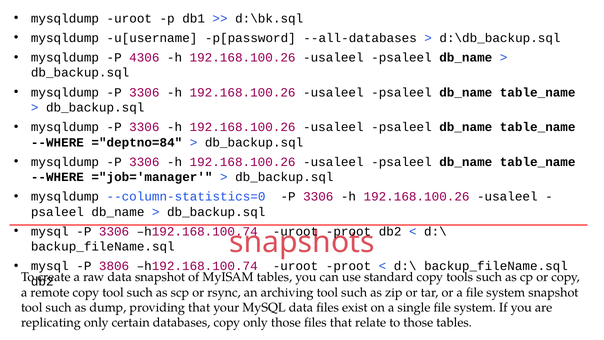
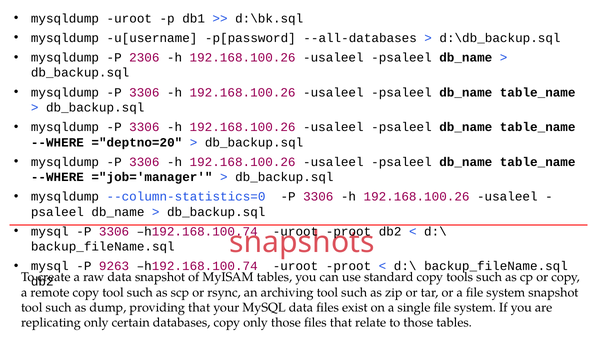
4306: 4306 -> 2306
="deptno=84: ="deptno=84 -> ="deptno=20
3806: 3806 -> 9263
